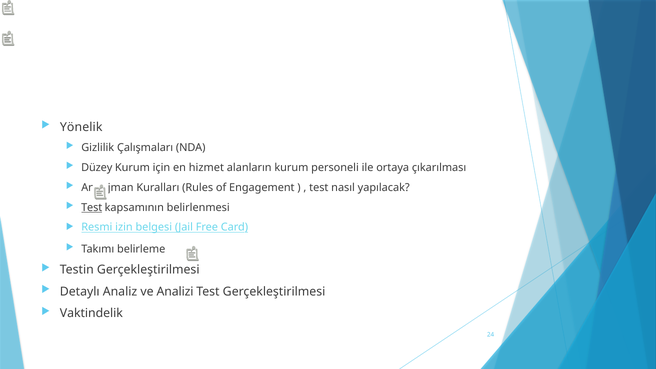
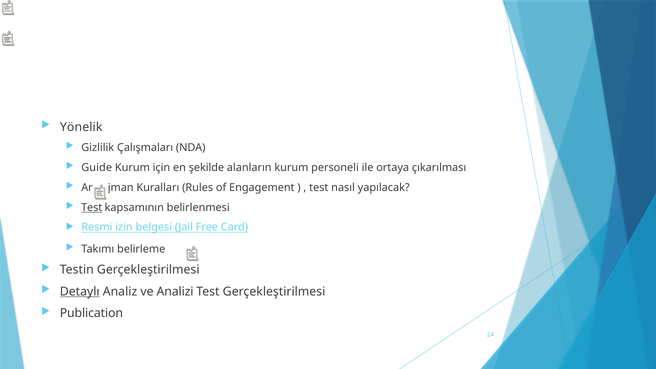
Düzey: Düzey -> Guide
hizmet: hizmet -> şekilde
Detaylı underline: none -> present
Vaktindelik: Vaktindelik -> Publication
